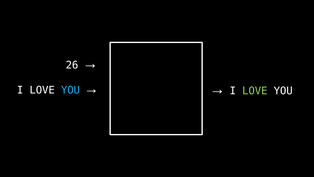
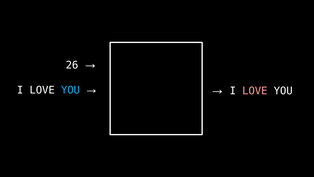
LOVE at (255, 91) colour: light green -> pink
